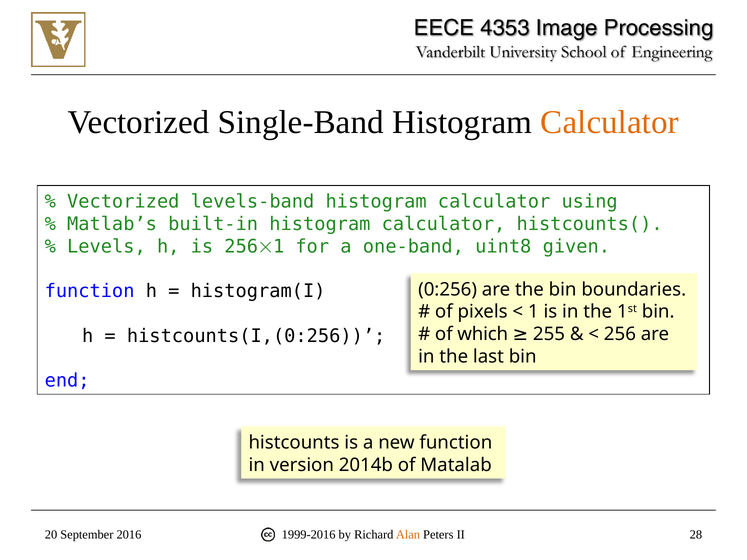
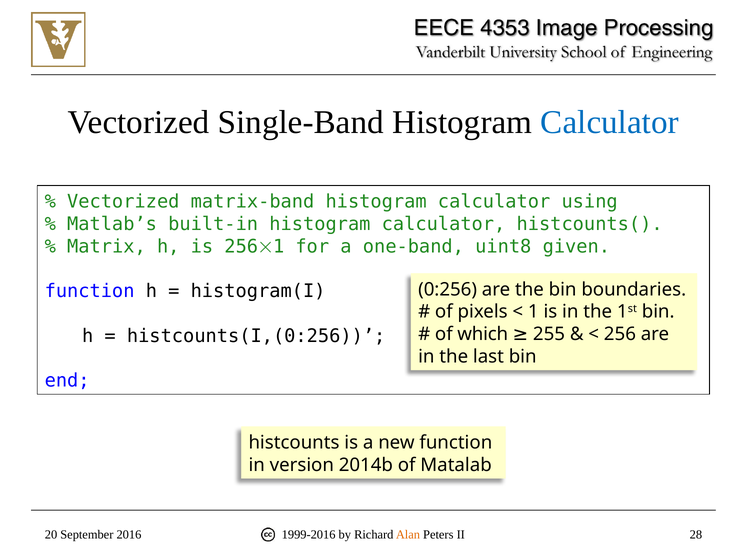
Calculator at (610, 122) colour: orange -> blue
levels-band: levels-band -> matrix-band
Levels: Levels -> Matrix
